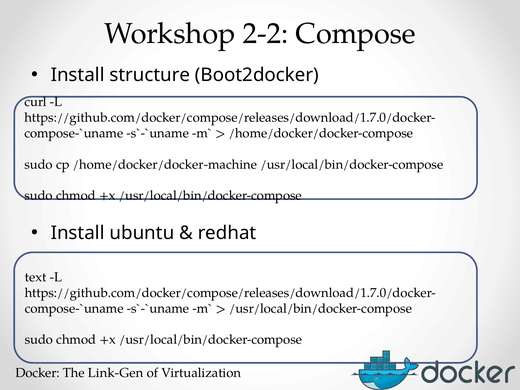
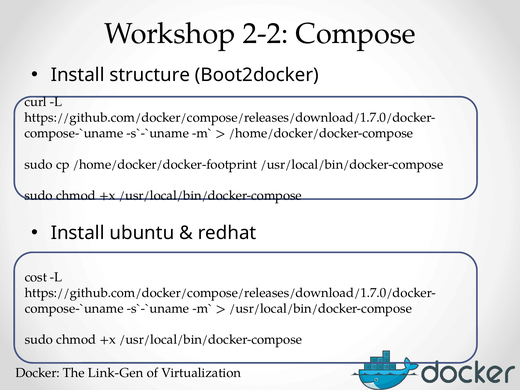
/home/docker/docker-machine: /home/docker/docker-machine -> /home/docker/docker-footprint
text: text -> cost
